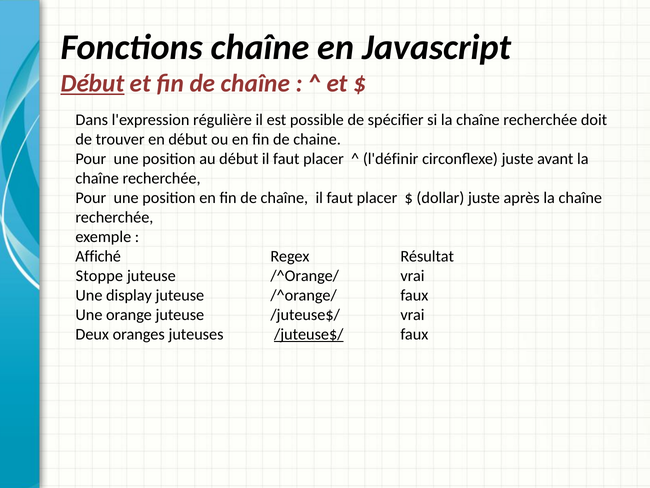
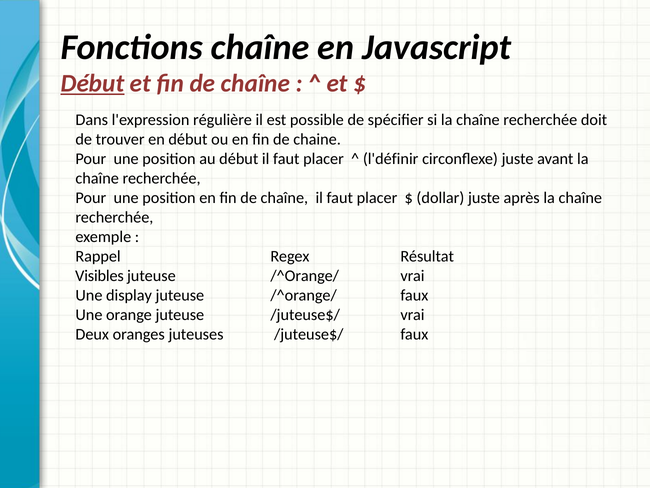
Affiché: Affiché -> Rappel
Stoppe: Stoppe -> Visibles
/juteuse$/ at (309, 334) underline: present -> none
